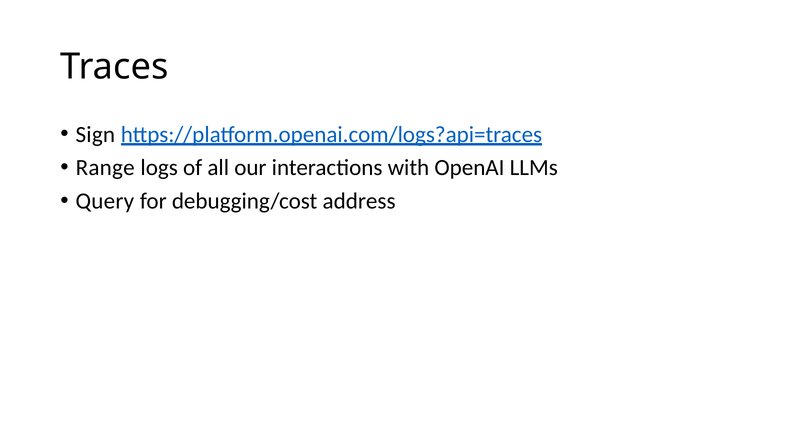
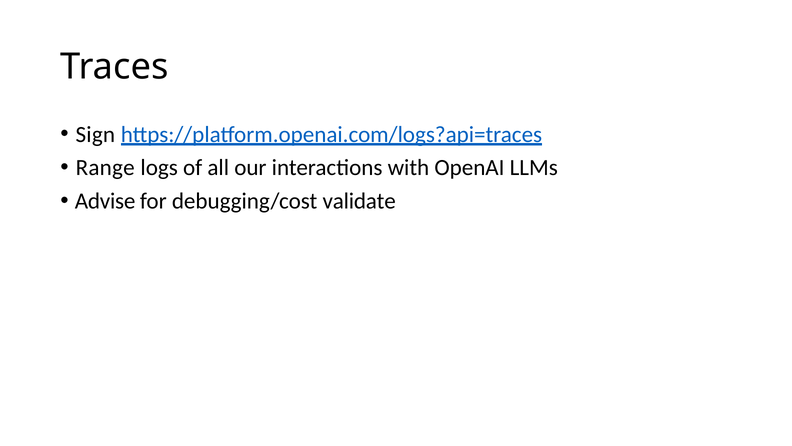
Query: Query -> Advise
address: address -> validate
